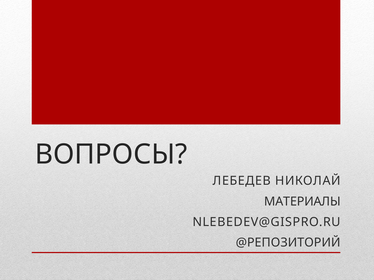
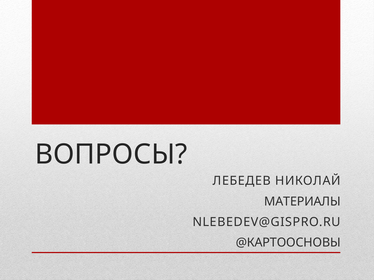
@РЕПОЗИТОРИЙ: @РЕПОЗИТОРИЙ -> @КАРТООСНОВЫ
